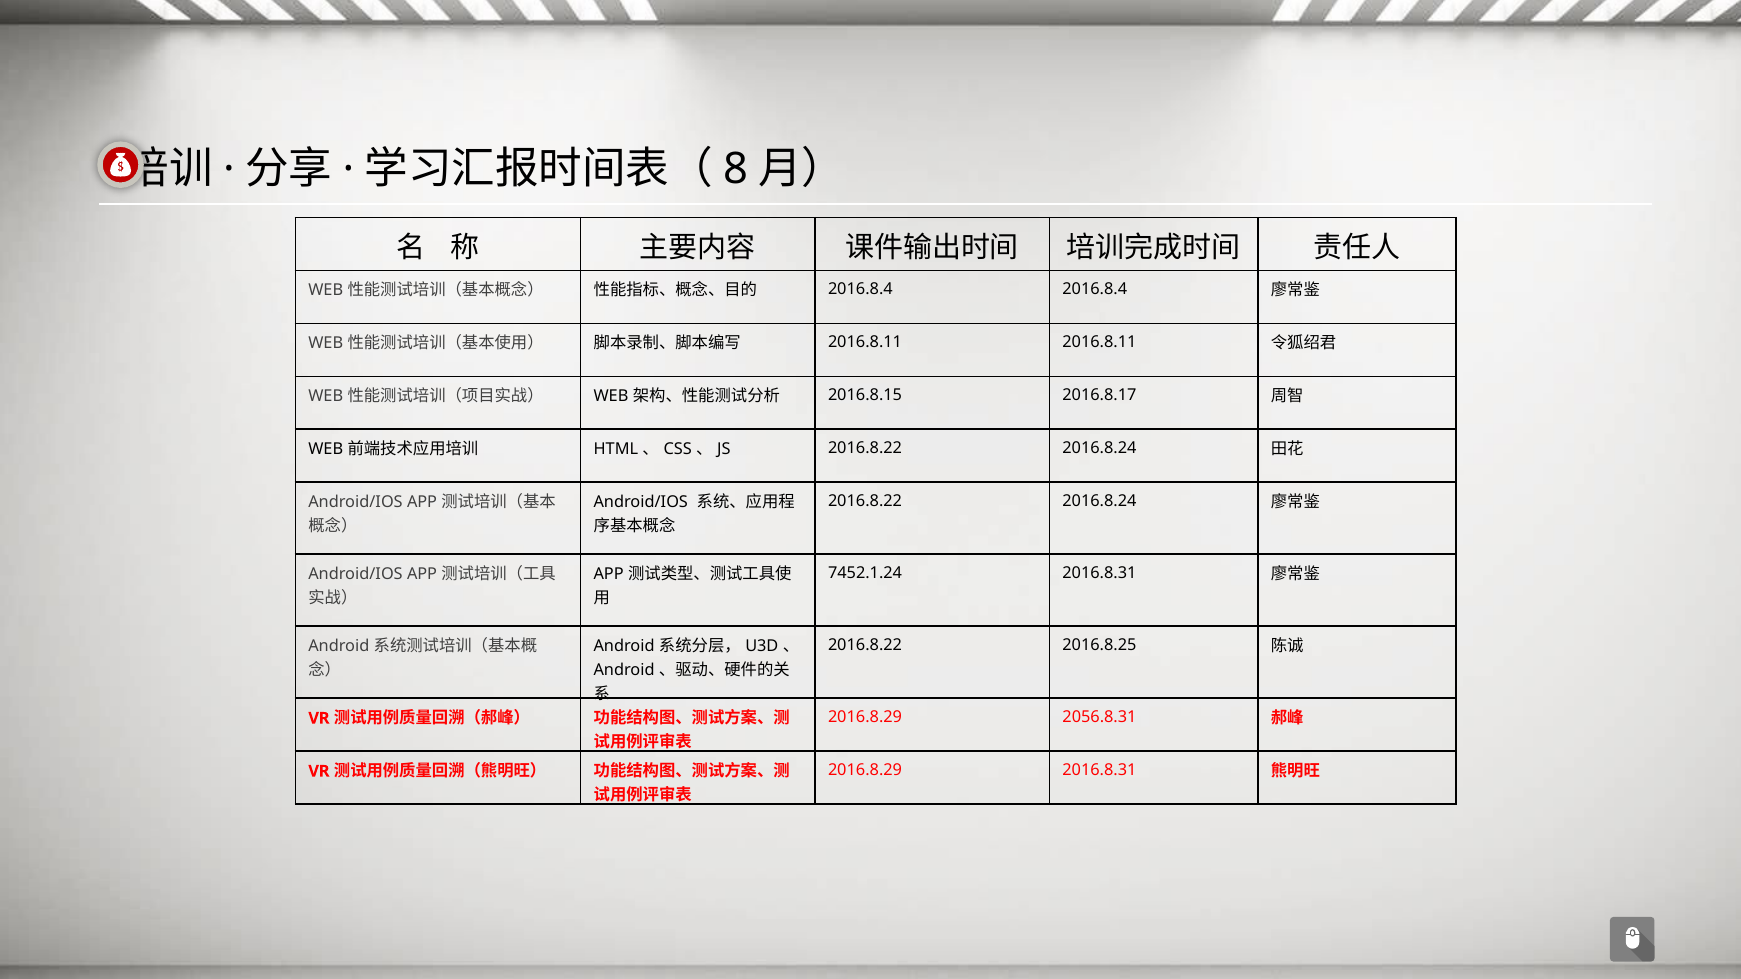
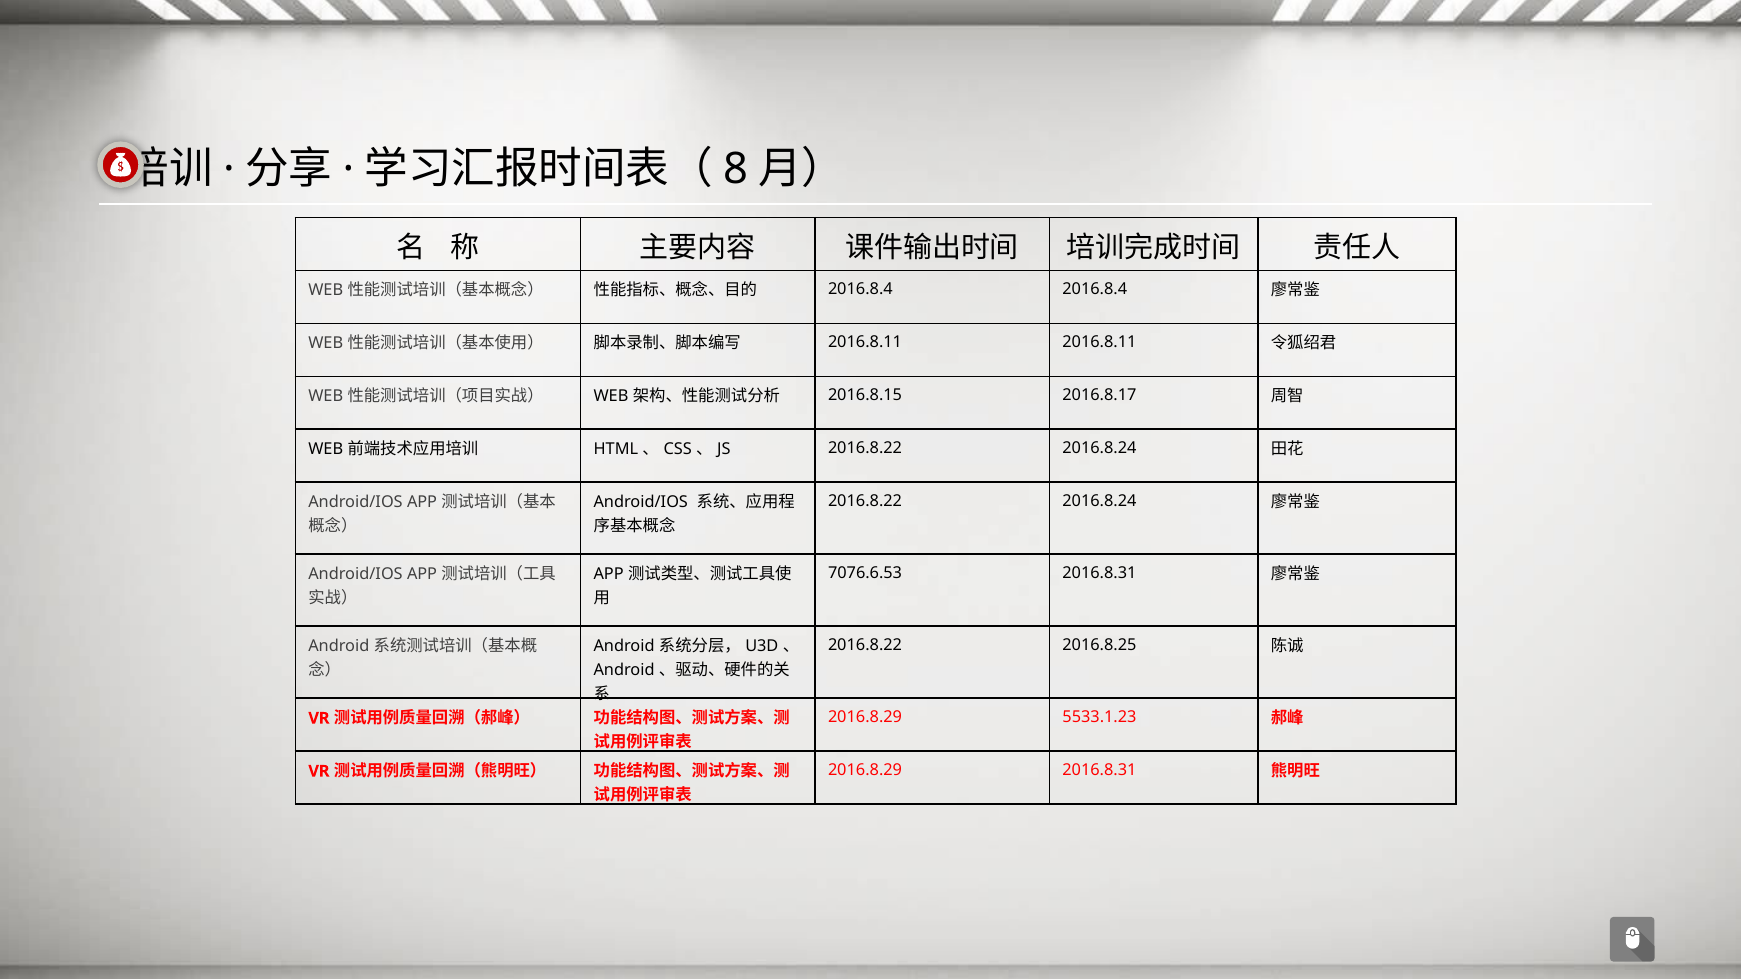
7452.1.24: 7452.1.24 -> 7076.6.53
2056.8.31: 2056.8.31 -> 5533.1.23
